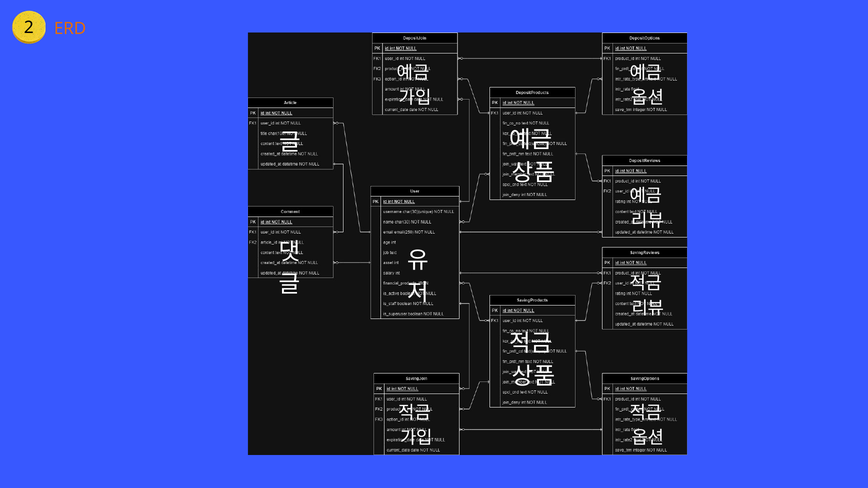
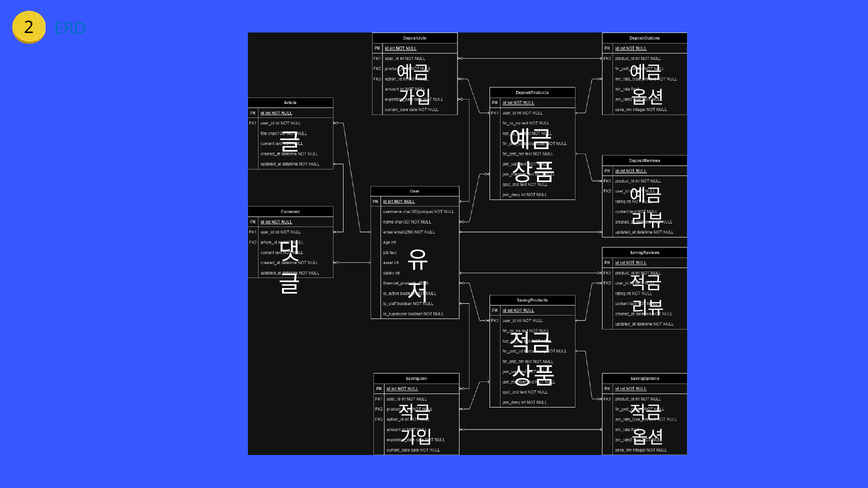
ERD colour: orange -> blue
